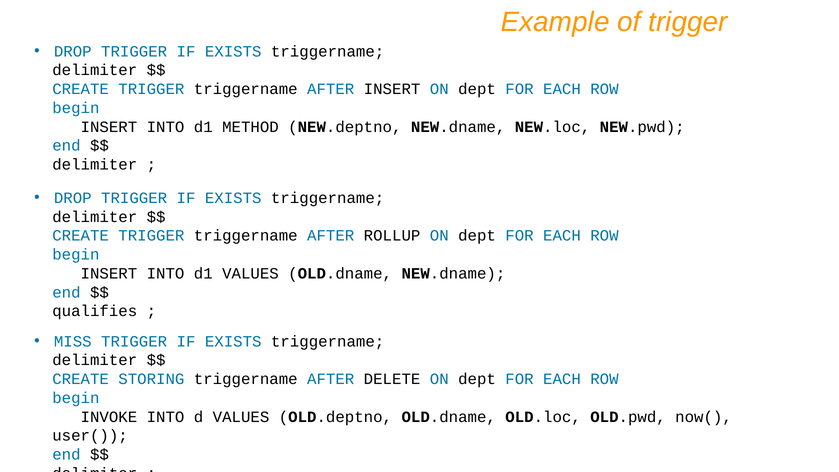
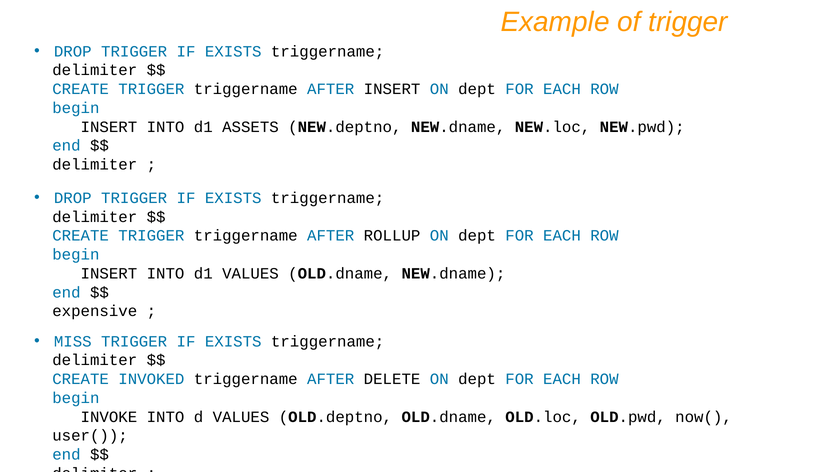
METHOD: METHOD -> ASSETS
qualifies: qualifies -> expensive
STORING: STORING -> INVOKED
